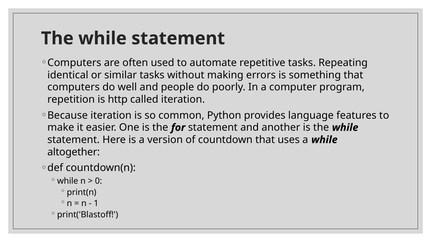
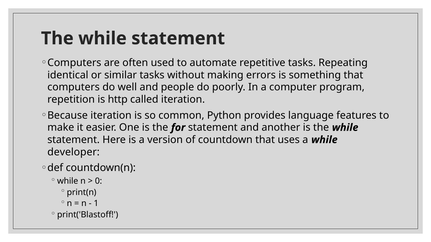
altogether: altogether -> developer
